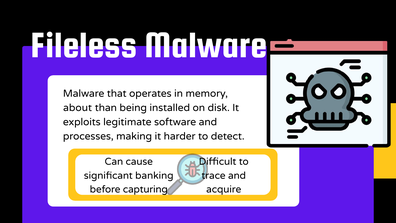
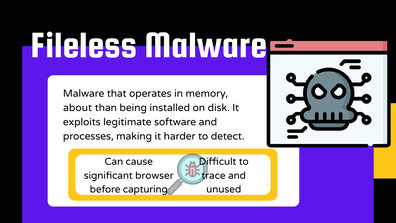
banking: banking -> browser
acquire: acquire -> unused
